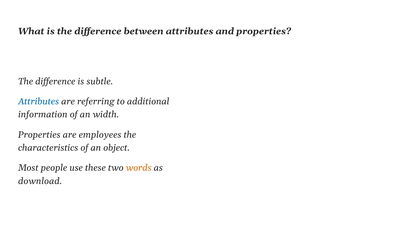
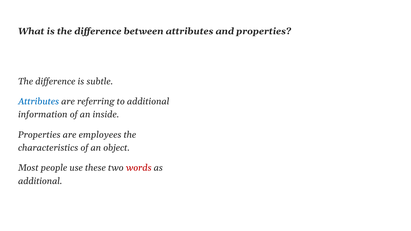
width: width -> inside
words colour: orange -> red
download at (40, 181): download -> additional
